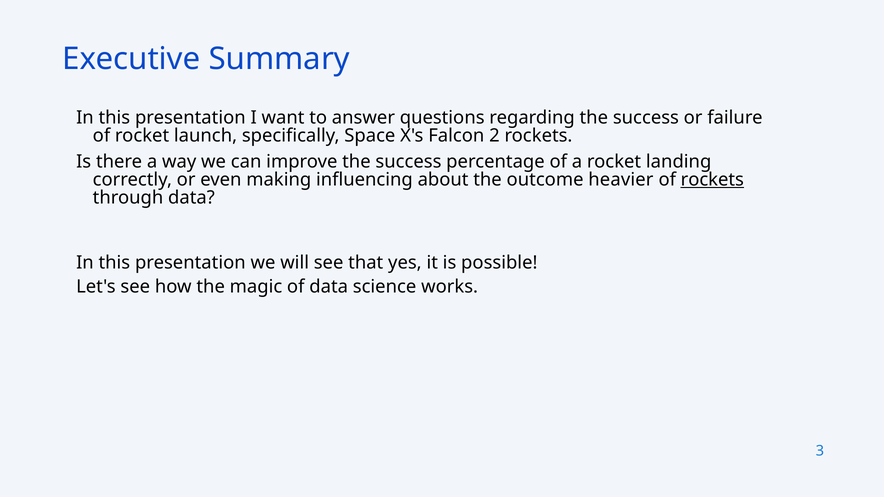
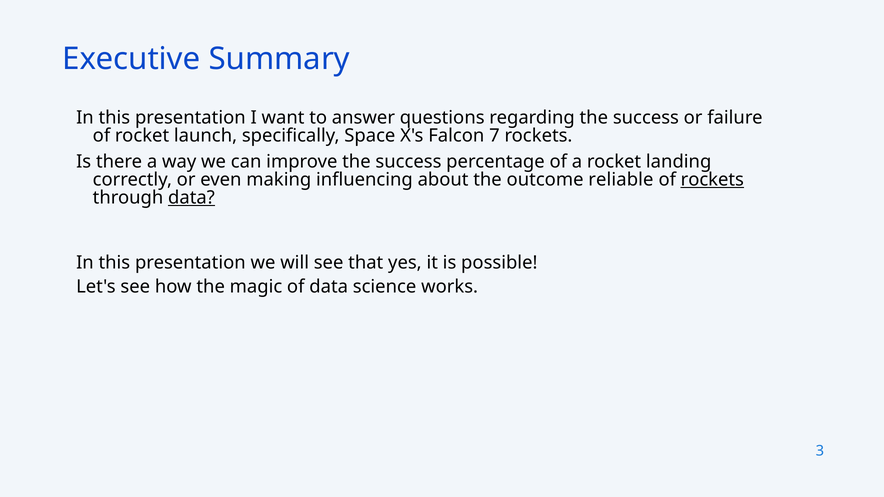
2: 2 -> 7
heavier: heavier -> reliable
data at (191, 198) underline: none -> present
